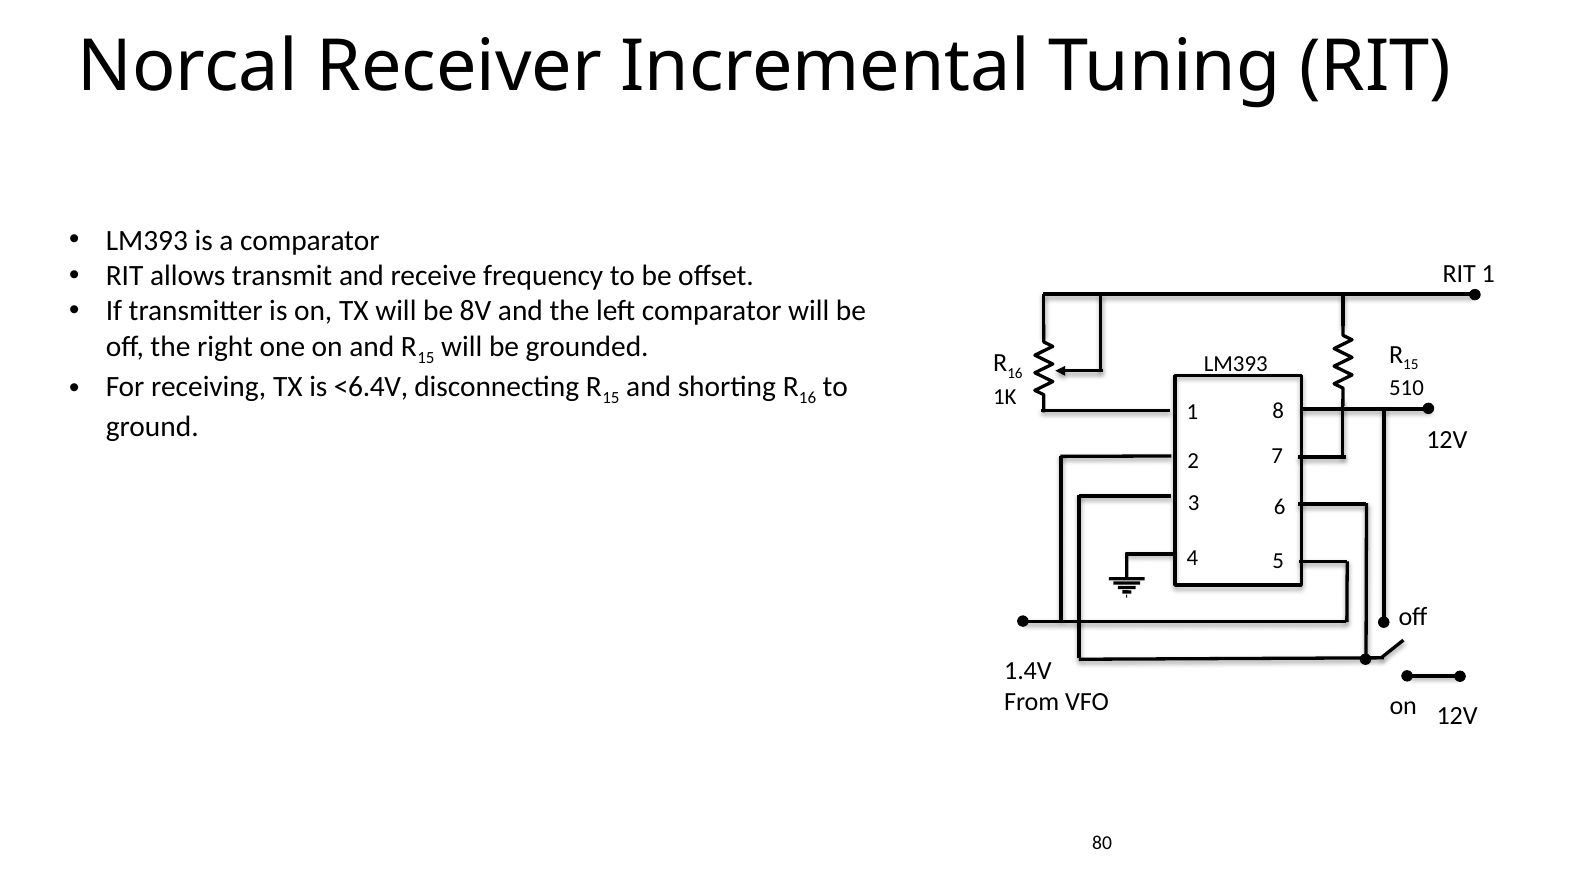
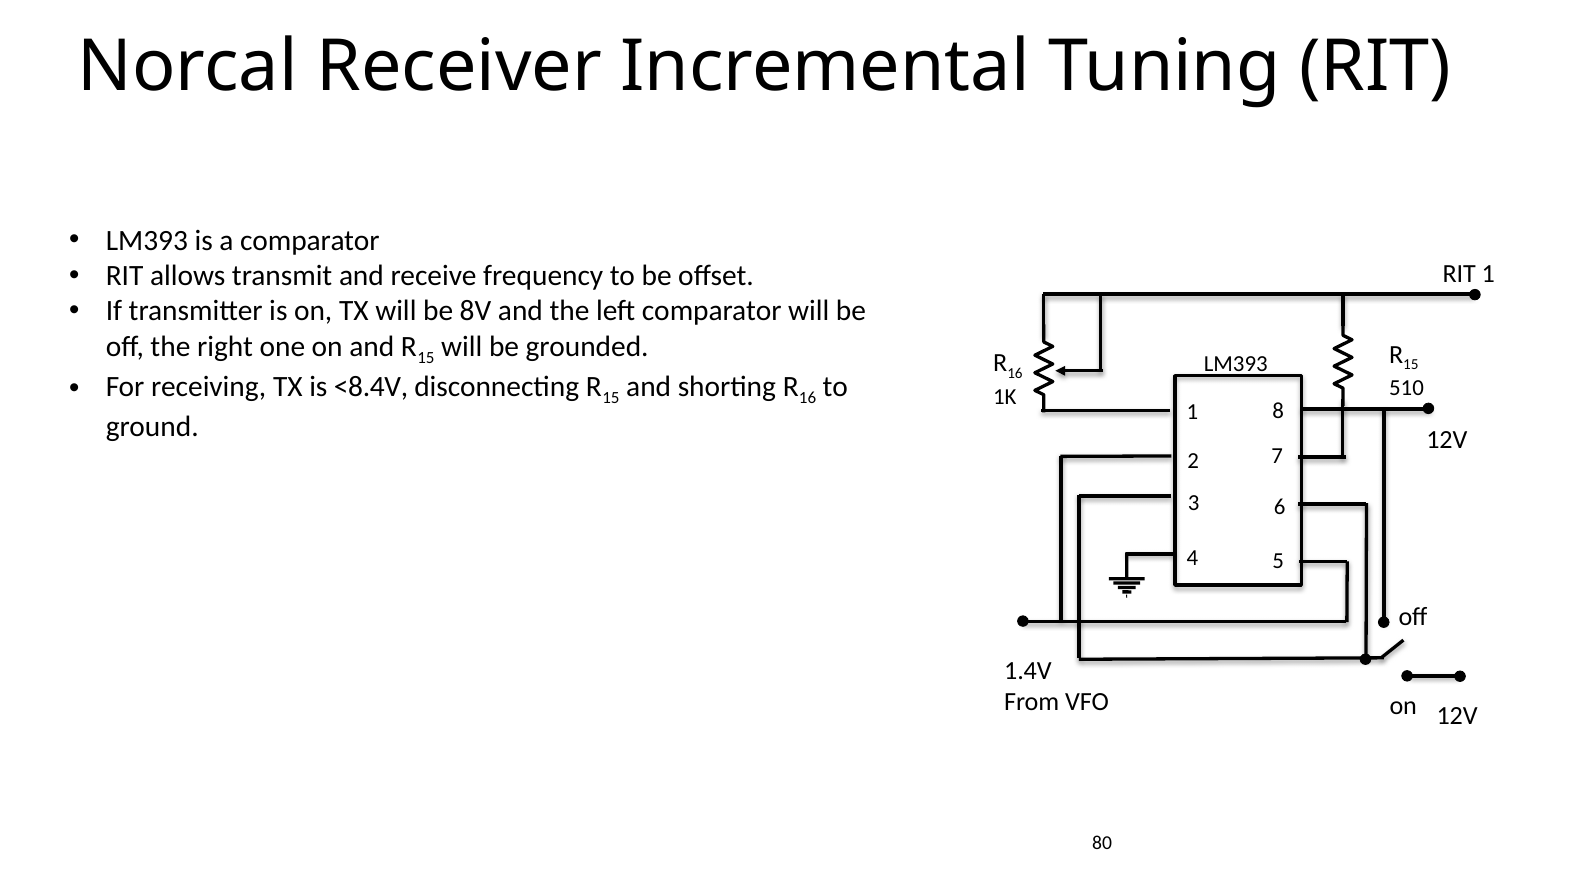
<6.4V: <6.4V -> <8.4V
